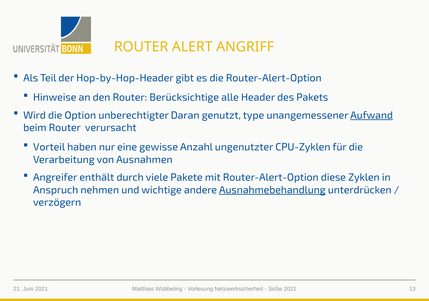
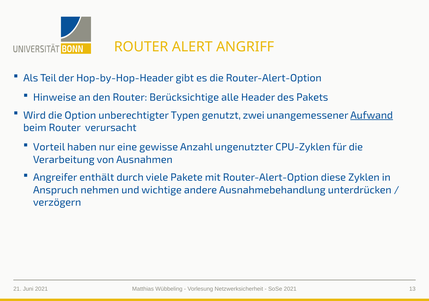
Daran: Daran -> Typen
type: type -> zwei
Ausnahmebehandlung underline: present -> none
